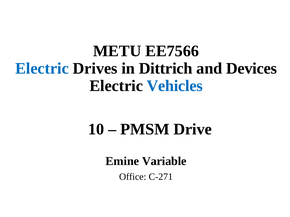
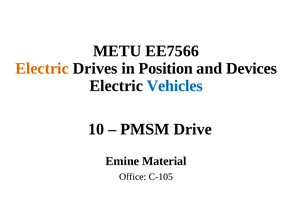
Electric at (42, 69) colour: blue -> orange
Dittrich: Dittrich -> Position
Variable: Variable -> Material
C-271: C-271 -> C-105
